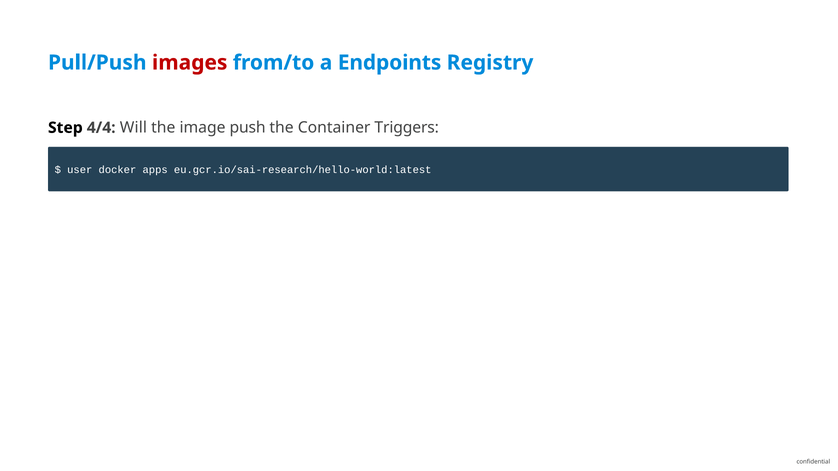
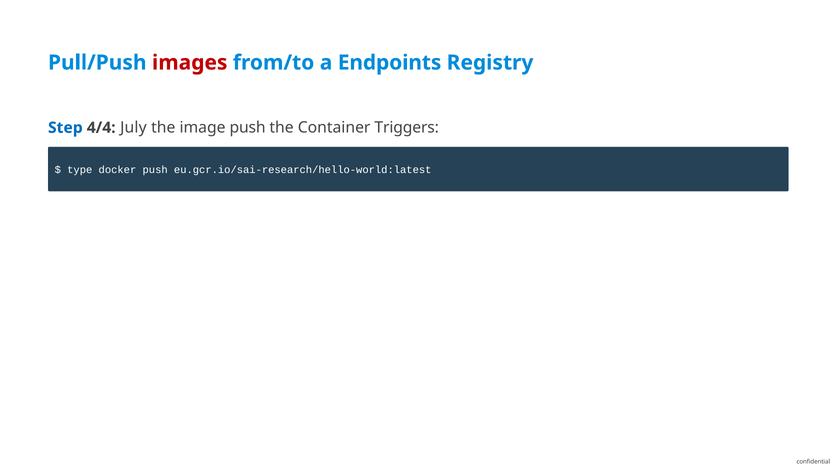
Step colour: black -> blue
Will: Will -> July
user: user -> type
docker apps: apps -> push
